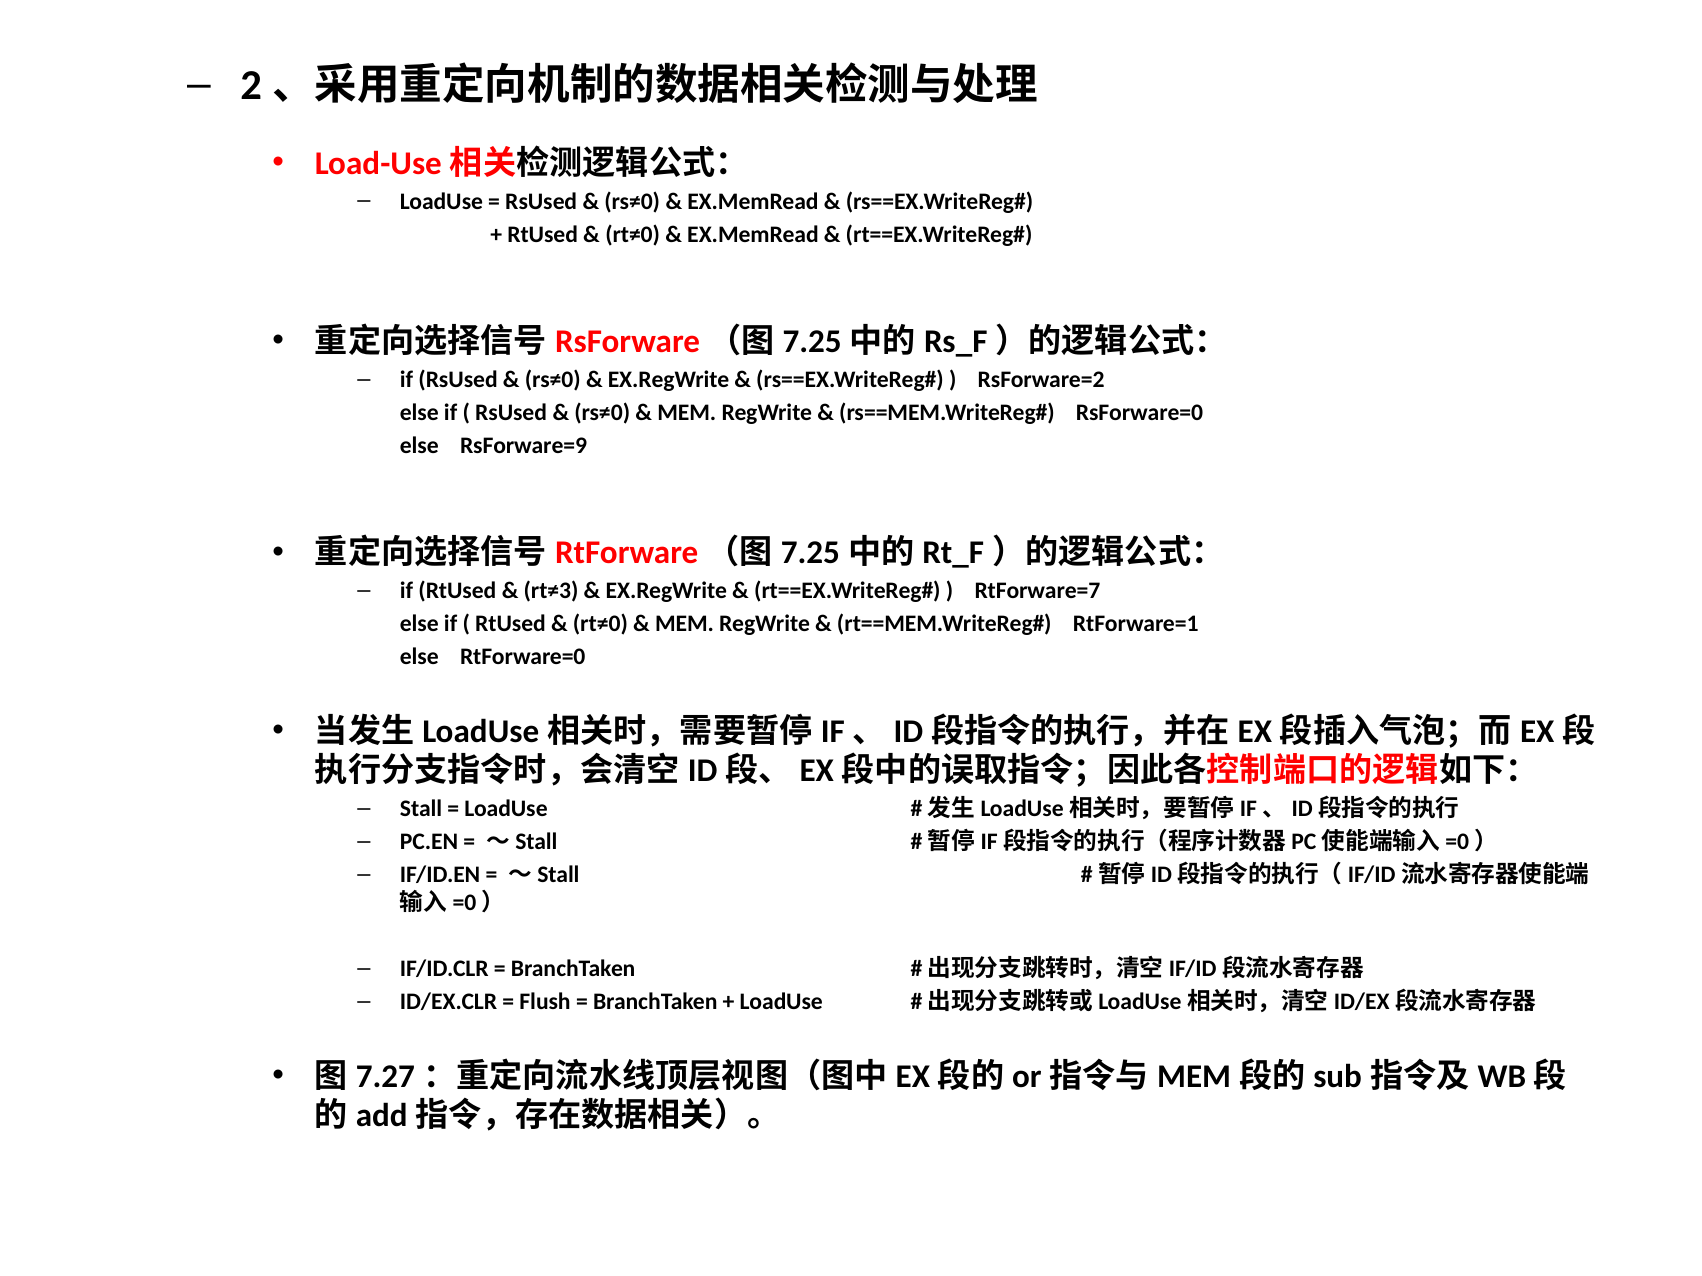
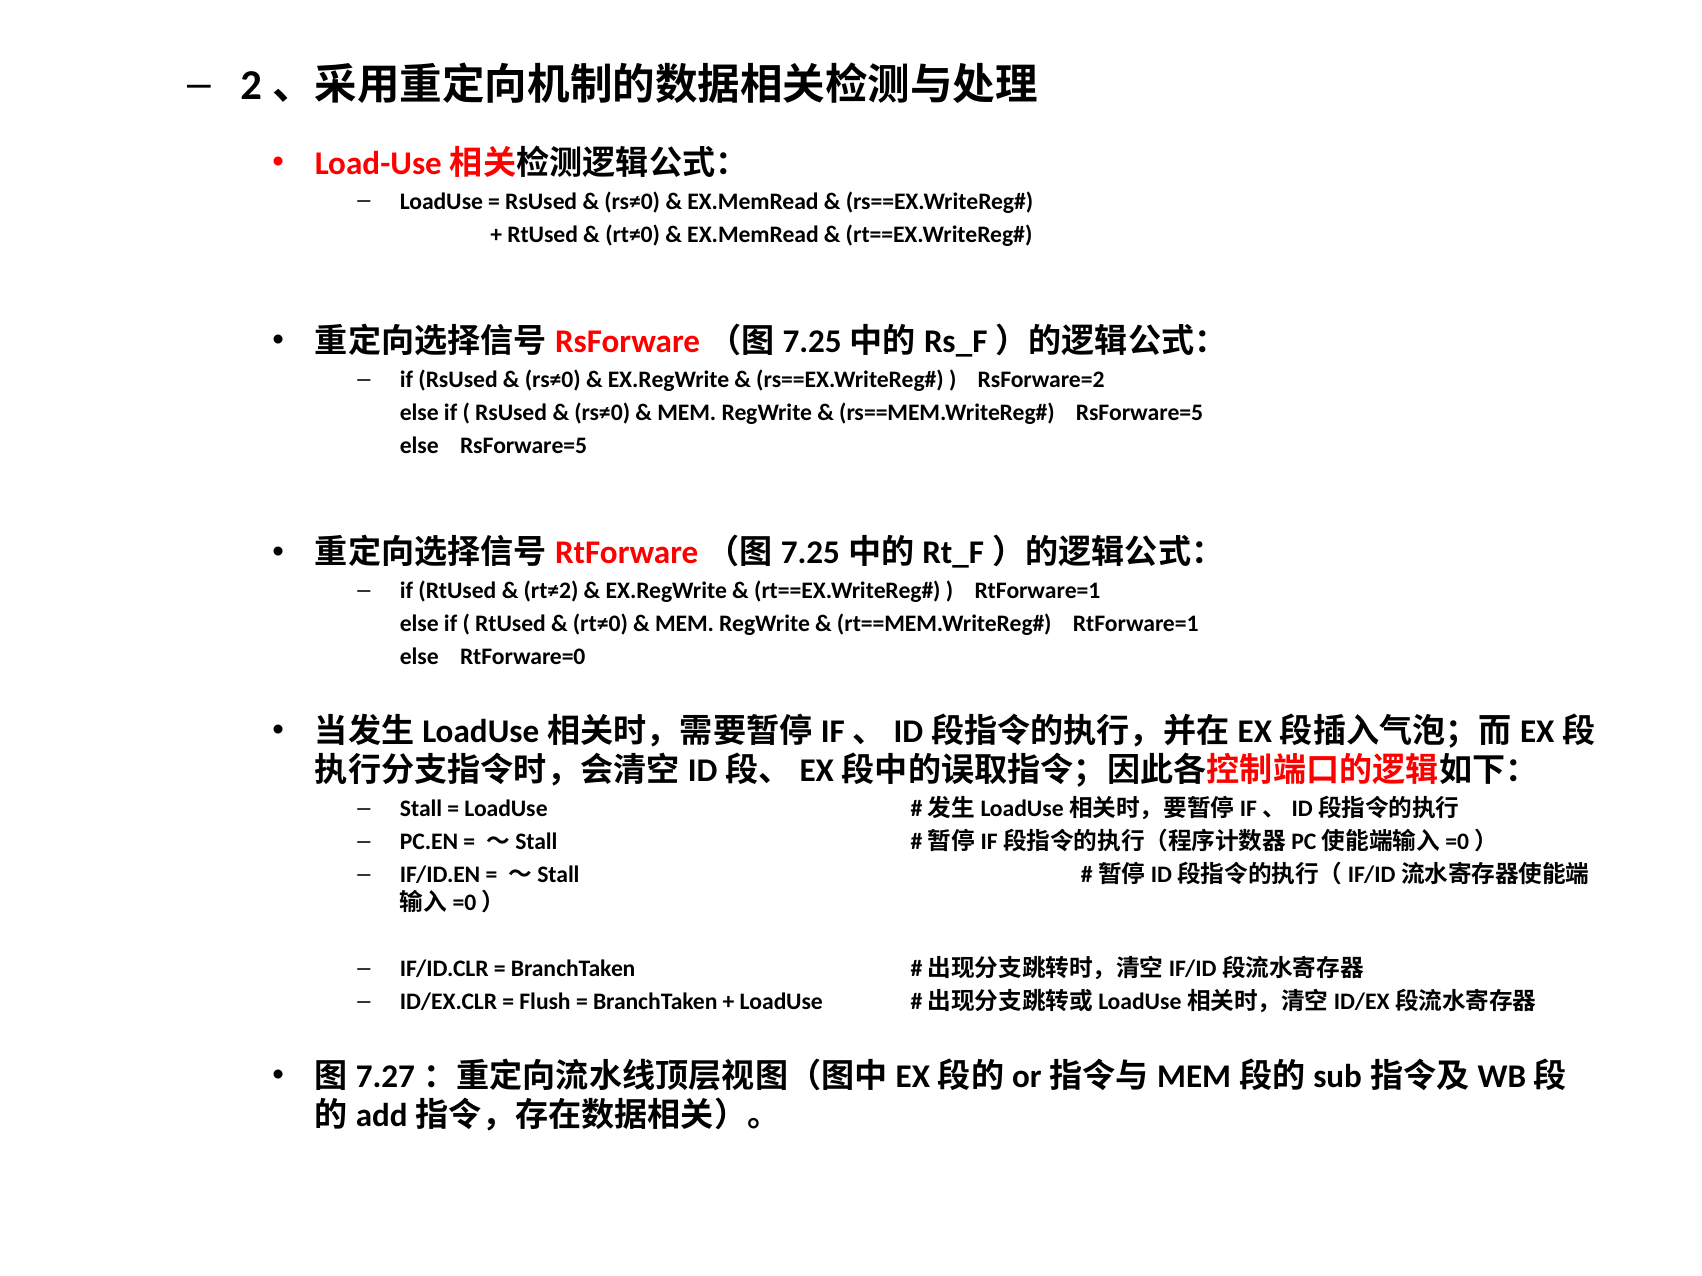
RsForware=0 at (1140, 413): RsForware=0 -> RsForware=5
else RsForware=9: RsForware=9 -> RsForware=5
rt≠3: rt≠3 -> rt≠2
RtForware=7 at (1037, 591): RtForware=7 -> RtForware=1
